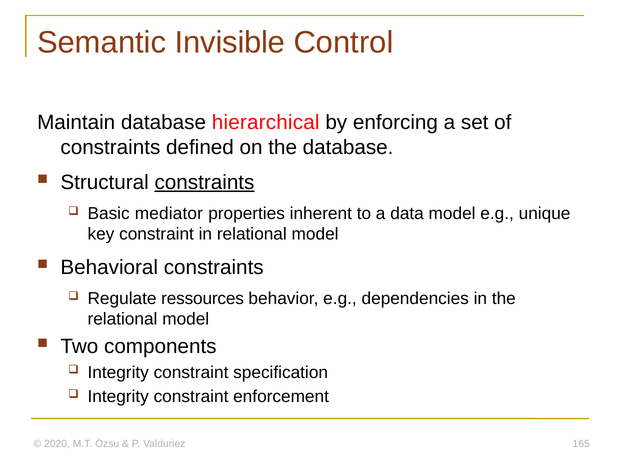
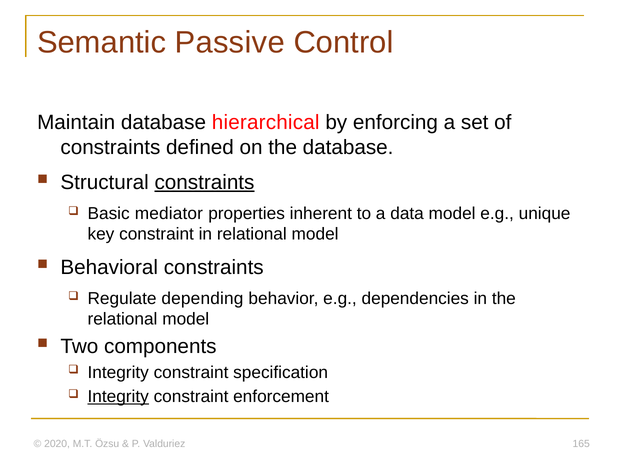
Invisible: Invisible -> Passive
ressources: ressources -> depending
Integrity at (118, 396) underline: none -> present
